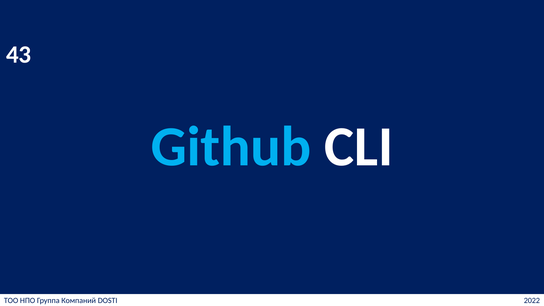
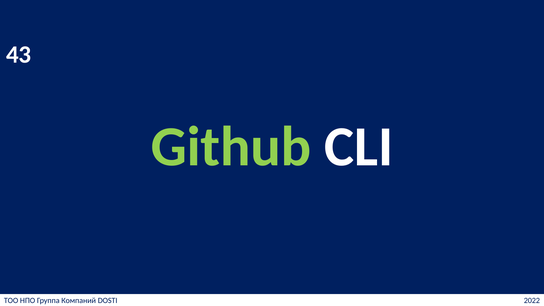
Github colour: light blue -> light green
